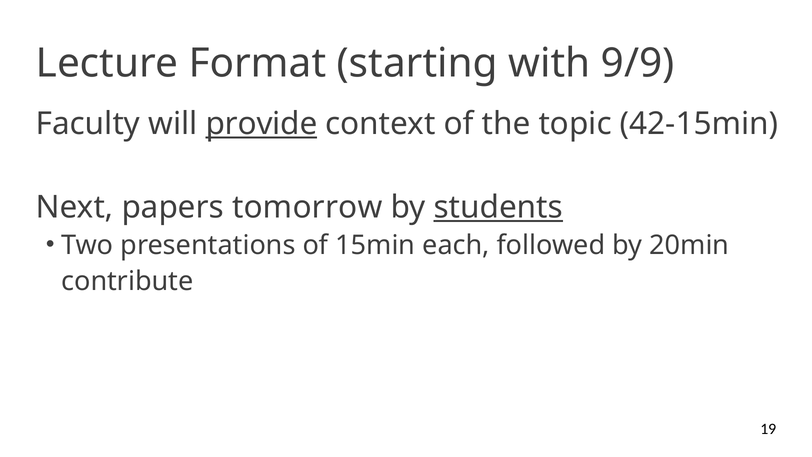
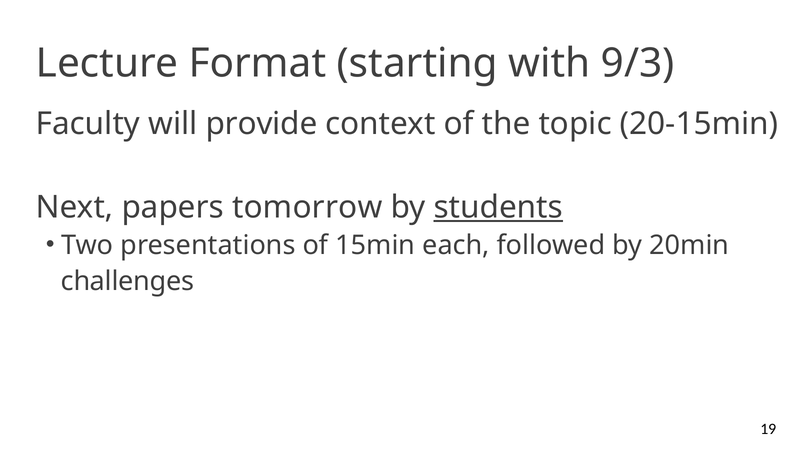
9/9: 9/9 -> 9/3
provide underline: present -> none
42-15min: 42-15min -> 20-15min
contribute: contribute -> challenges
